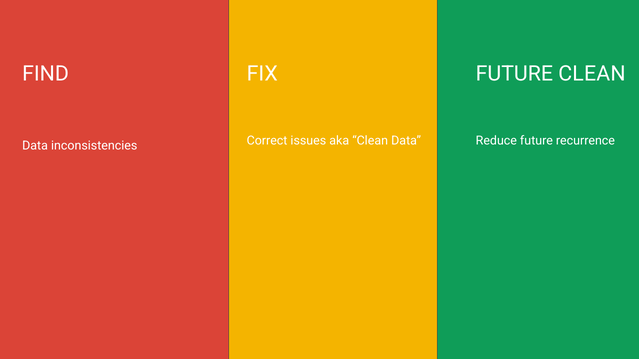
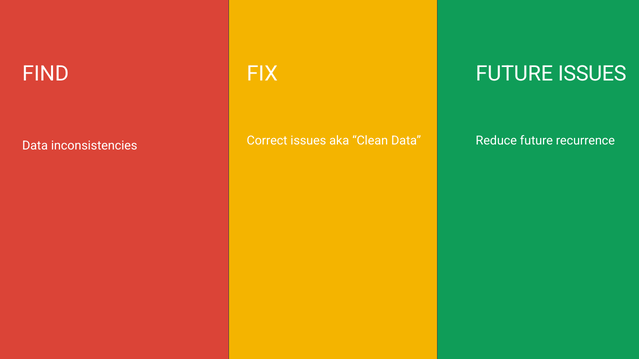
FUTURE CLEAN: CLEAN -> ISSUES
